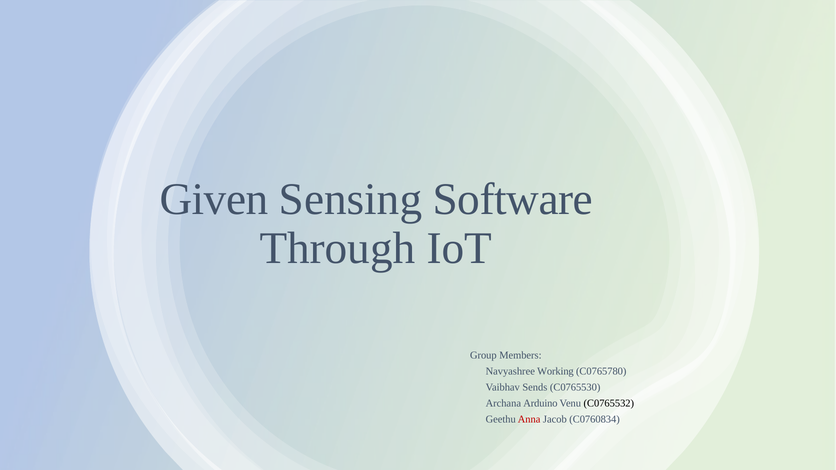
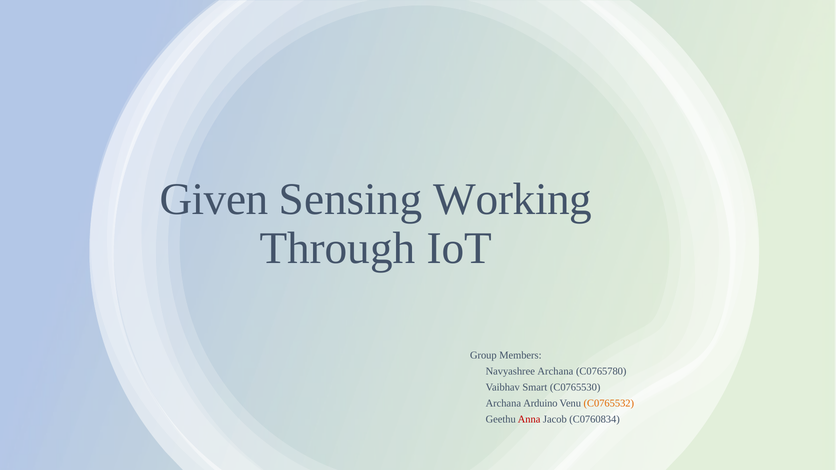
Software: Software -> Working
Navyashree Working: Working -> Archana
Sends: Sends -> Smart
C0765532 colour: black -> orange
